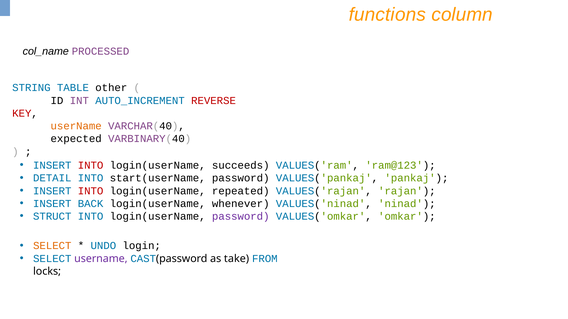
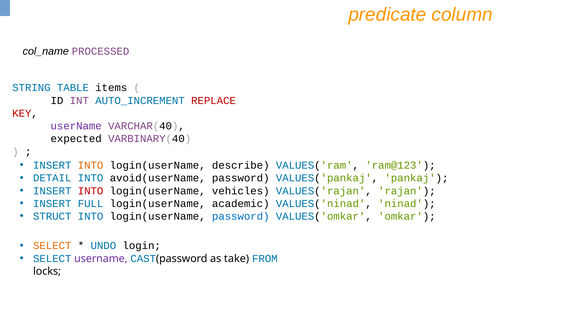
functions: functions -> predicate
other: other -> items
REVERSE: REVERSE -> REPLACE
userName at (76, 126) colour: orange -> purple
INTO at (91, 166) colour: red -> orange
succeeds: succeeds -> describe
start(userName: start(userName -> avoid(userName
repeated: repeated -> vehicles
BACK: BACK -> FULL
whenever: whenever -> academic
password at (241, 217) colour: purple -> blue
